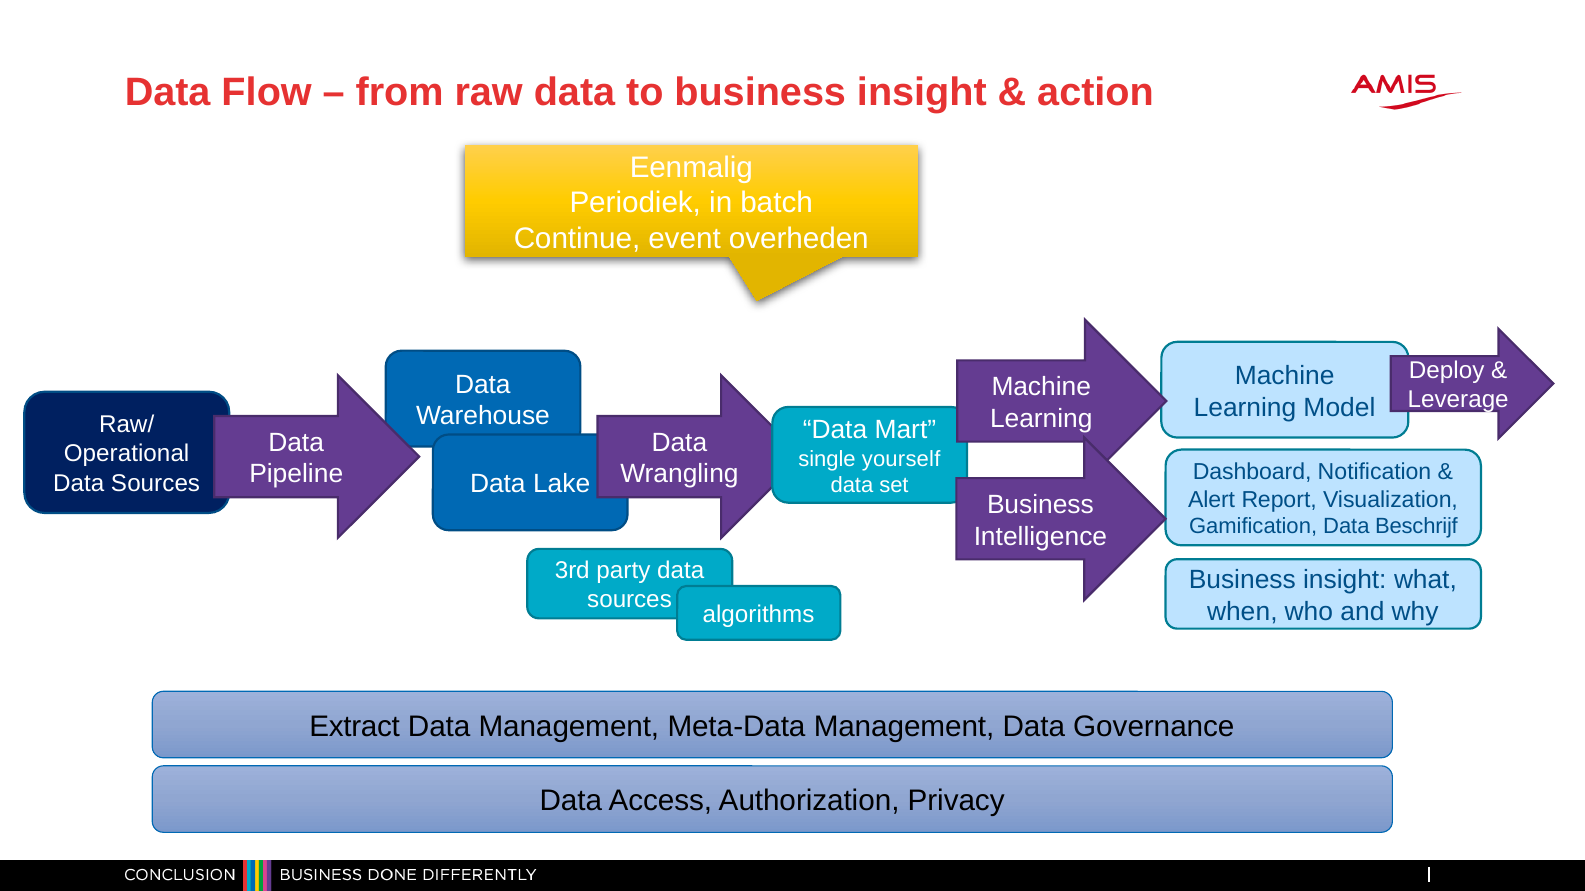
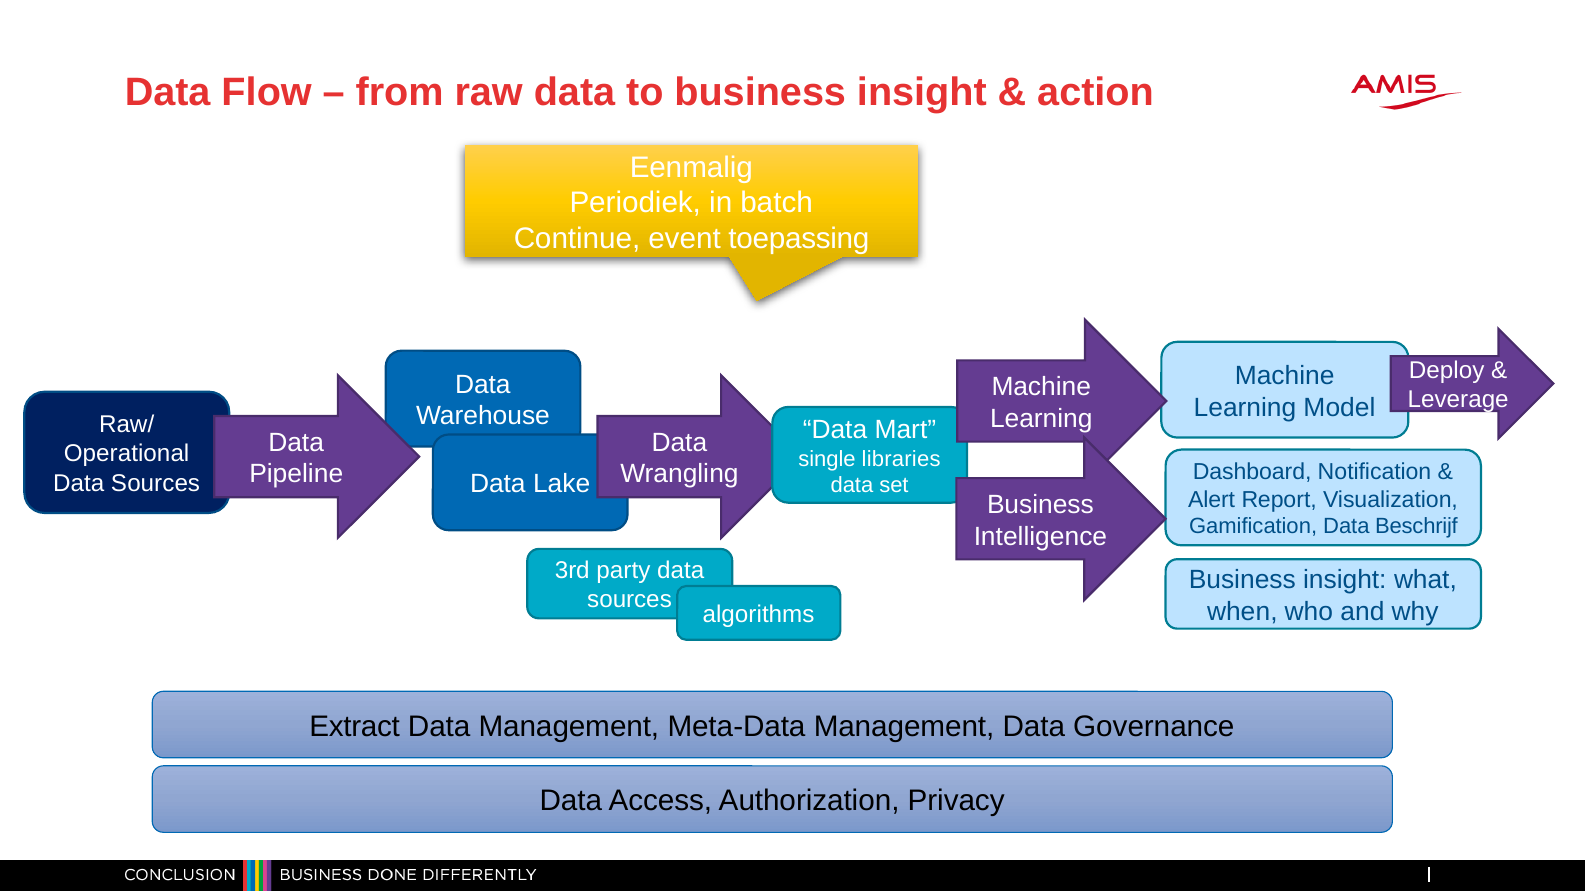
overheden: overheden -> toepassing
yourself: yourself -> libraries
